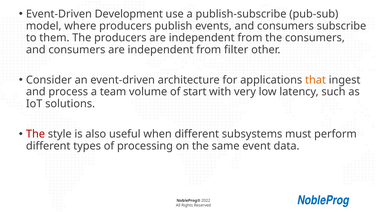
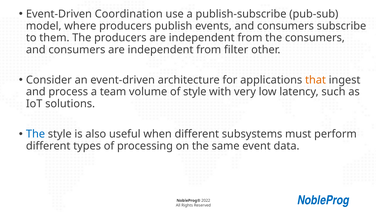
Development: Development -> Coordination
of start: start -> style
The at (36, 134) colour: red -> blue
